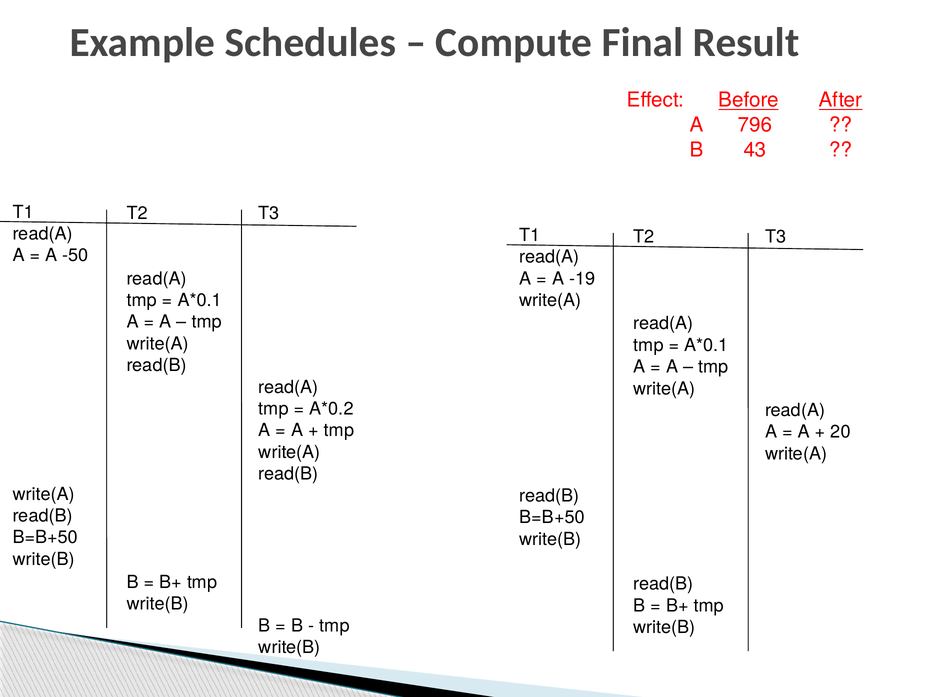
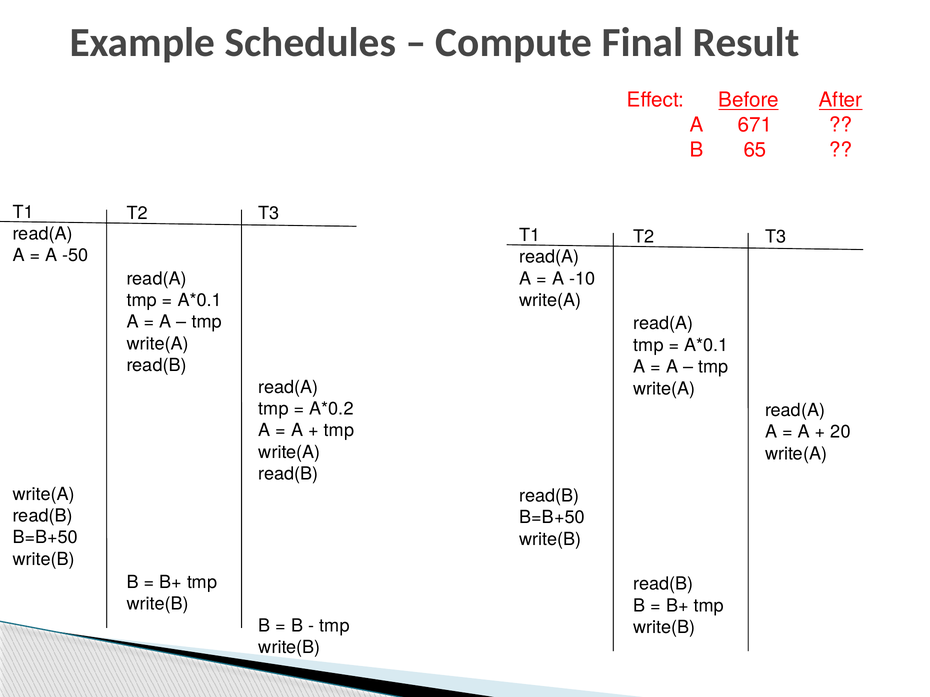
796: 796 -> 671
43: 43 -> 65
-19: -19 -> -10
